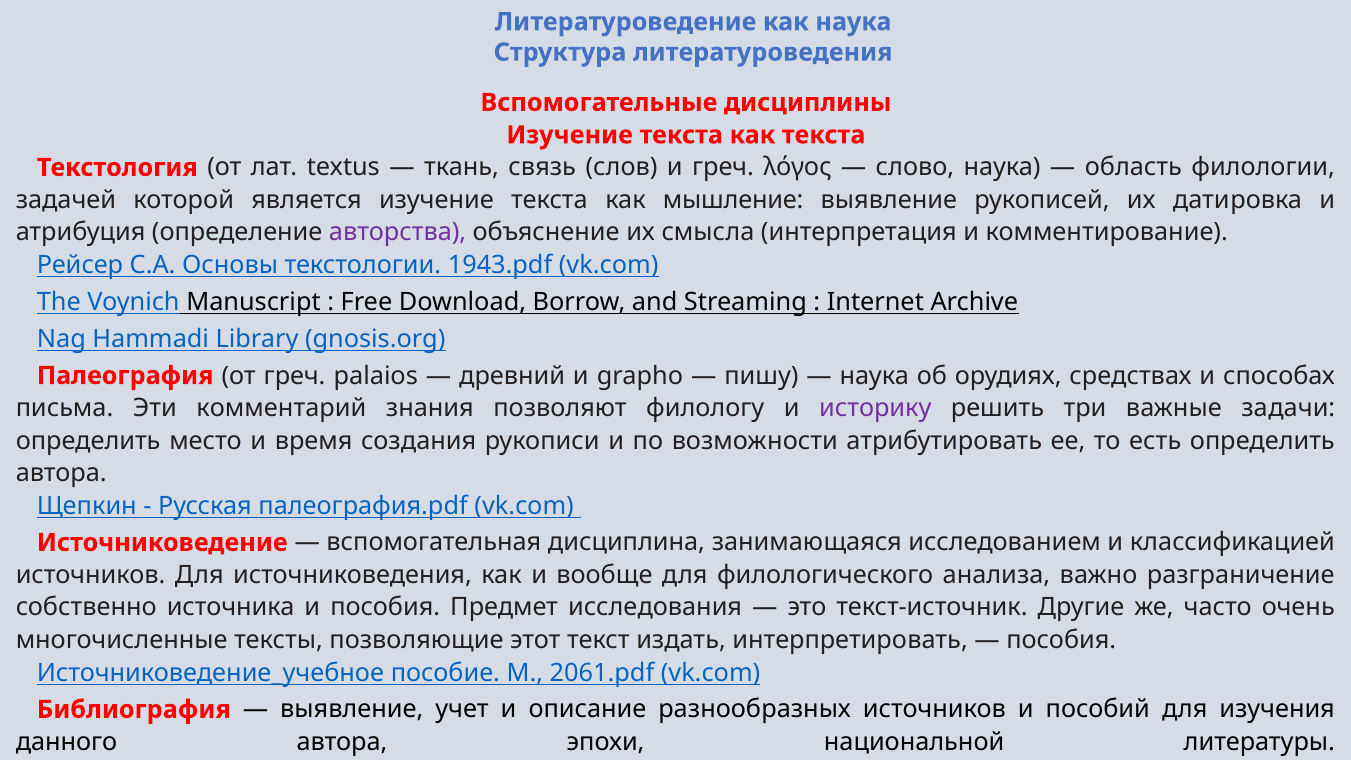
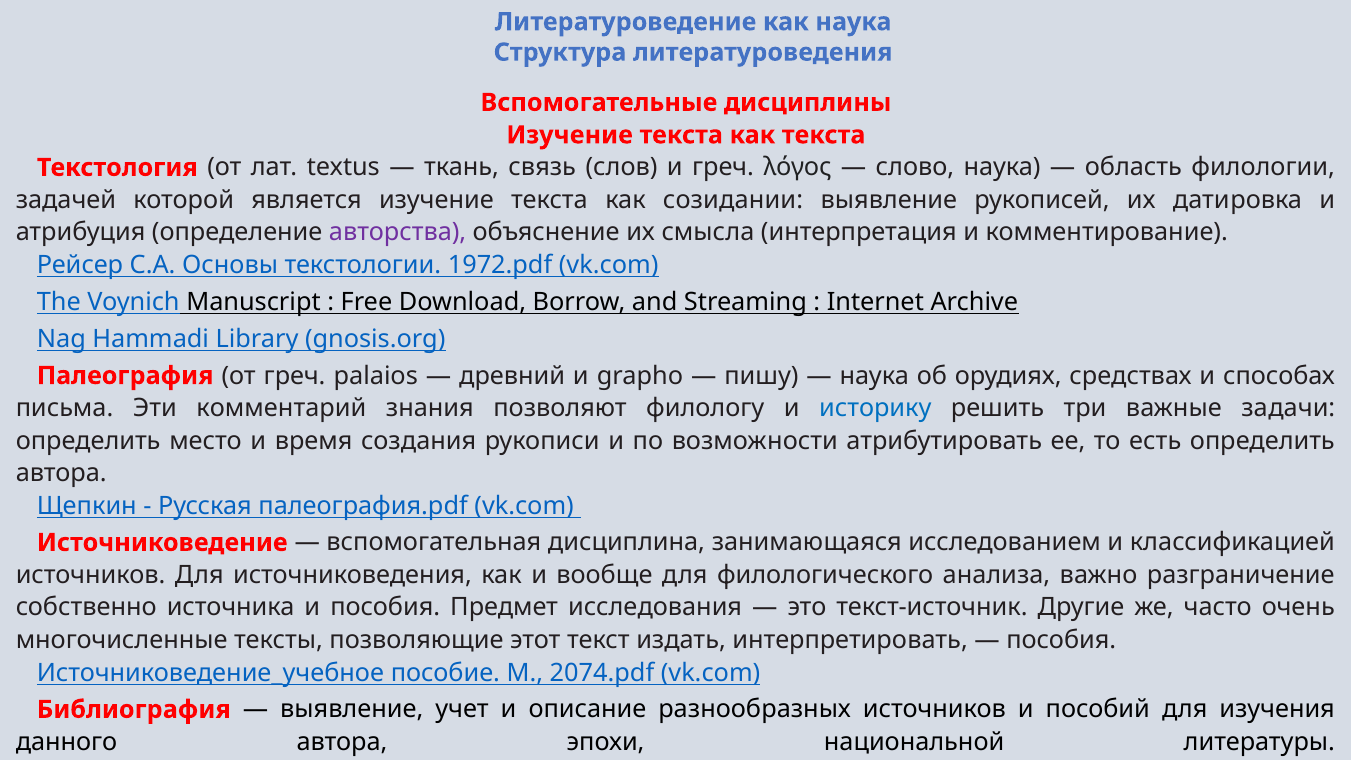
мышление: мышление -> созидании
1943.pdf: 1943.pdf -> 1972.pdf
историку colour: purple -> blue
2061.pdf: 2061.pdf -> 2074.pdf
